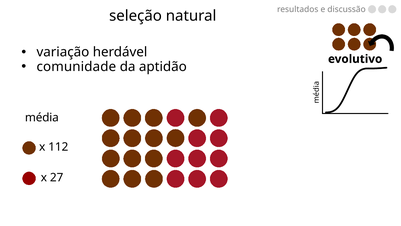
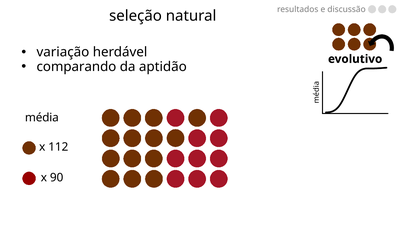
comunidade: comunidade -> comparando
27: 27 -> 90
